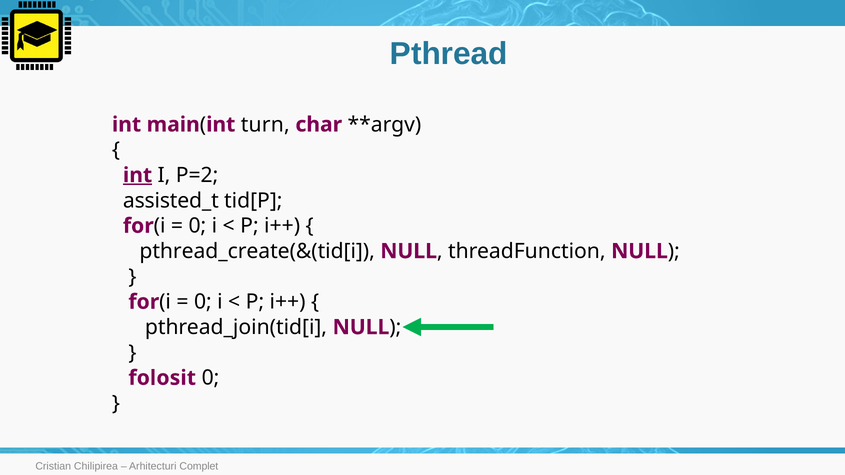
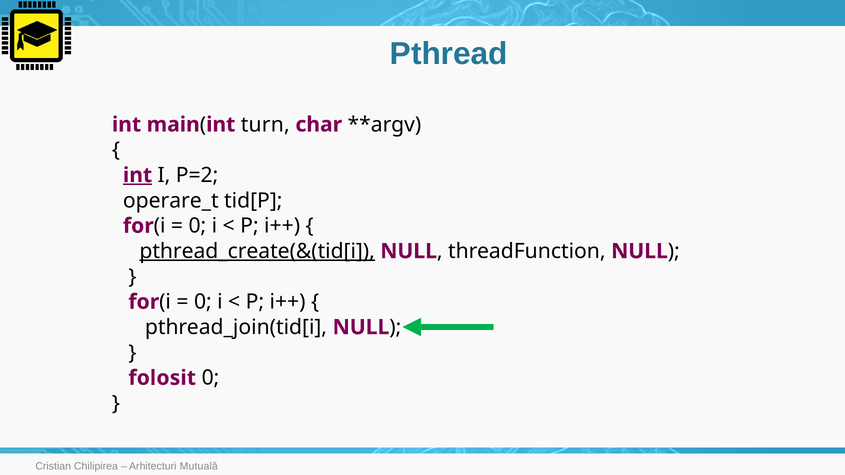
assisted_t: assisted_t -> operare_t
pthread_create(&(tid[i underline: none -> present
Complet: Complet -> Mutuală
